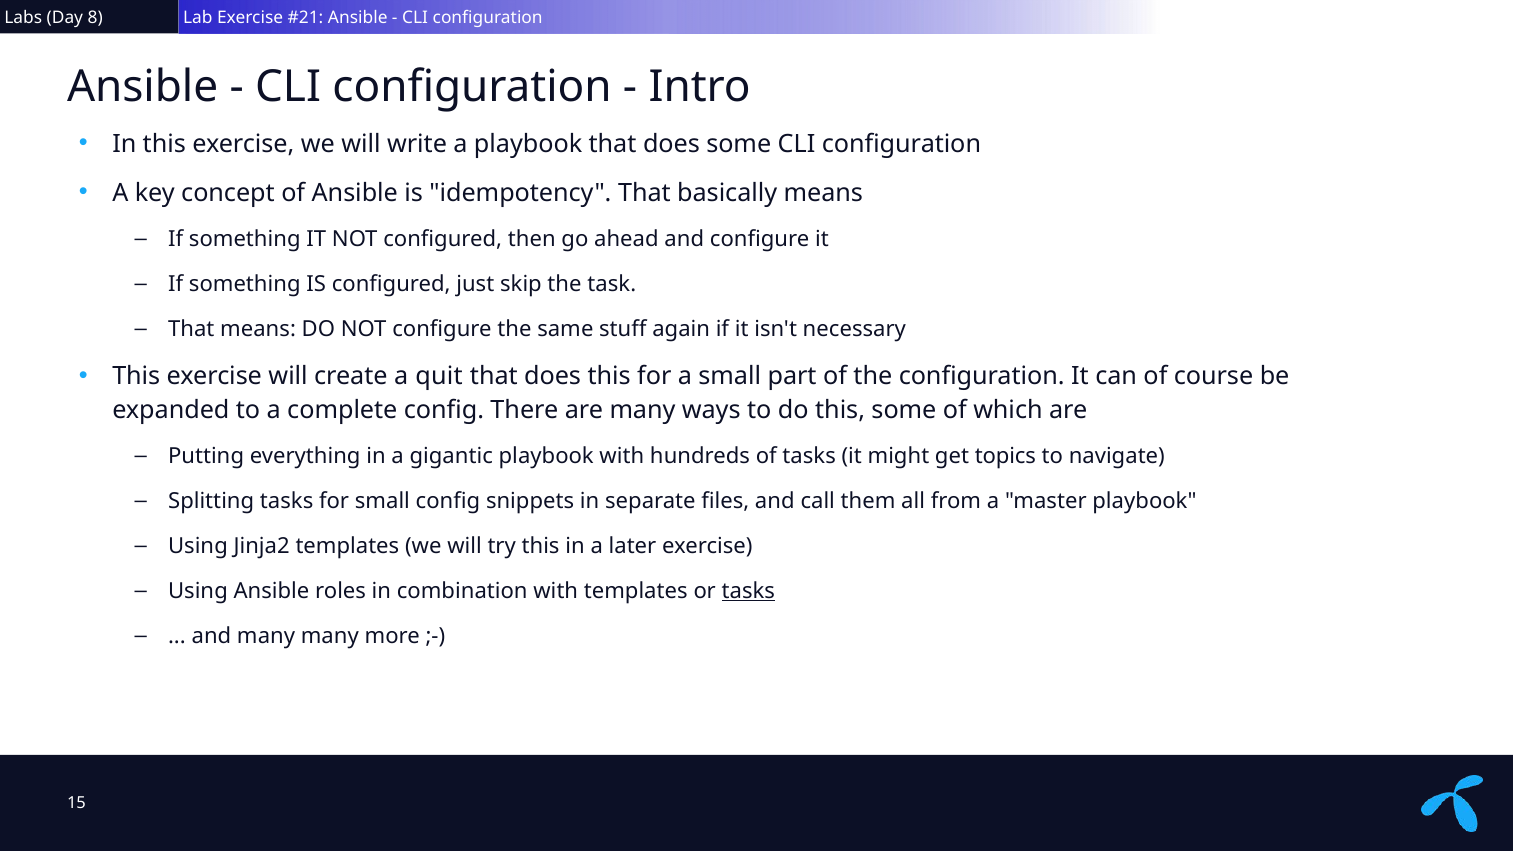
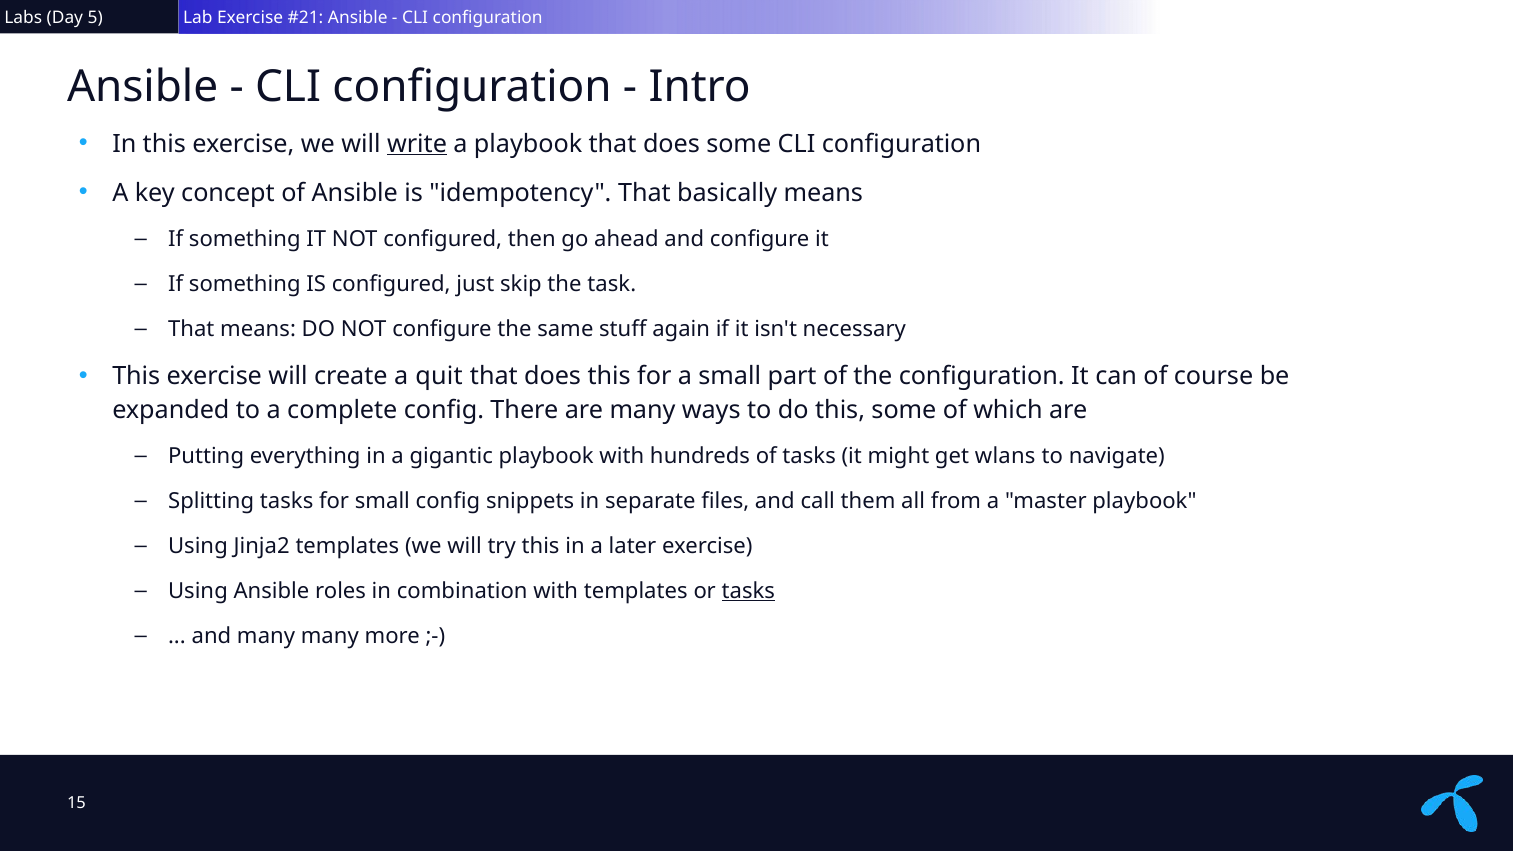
8: 8 -> 5
write underline: none -> present
topics: topics -> wlans
